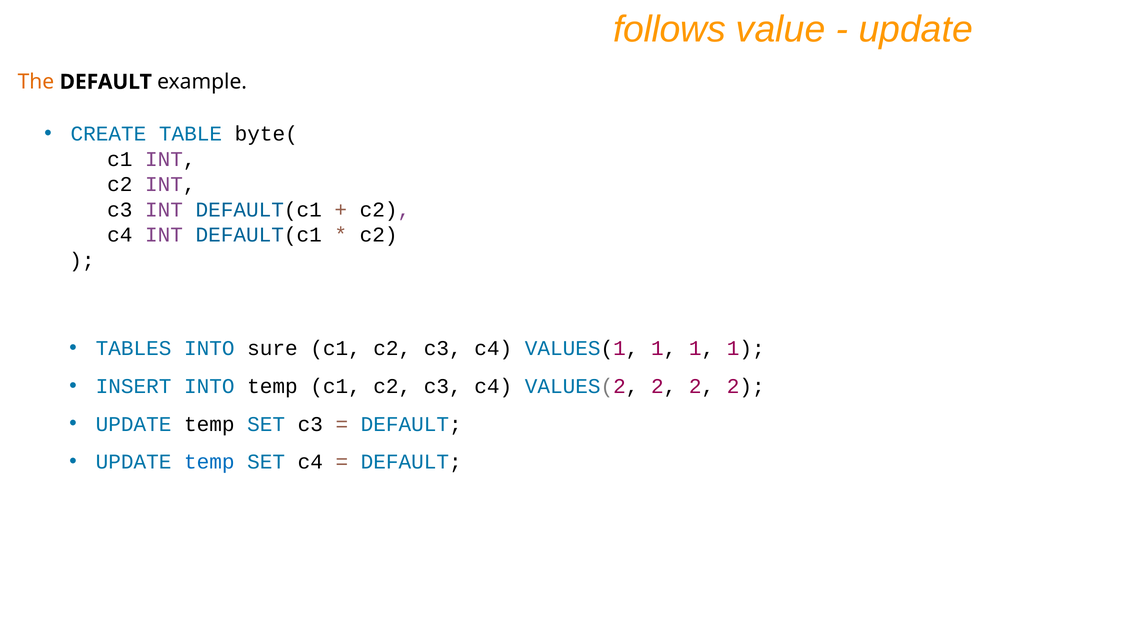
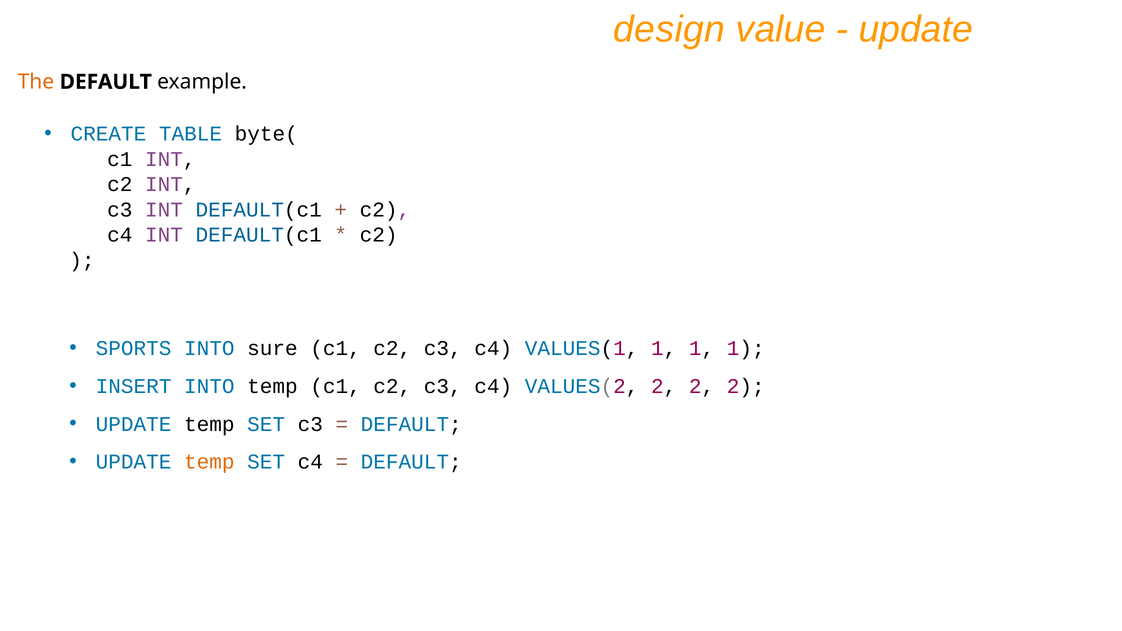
follows: follows -> design
TABLES: TABLES -> SPORTS
temp at (209, 462) colour: blue -> orange
